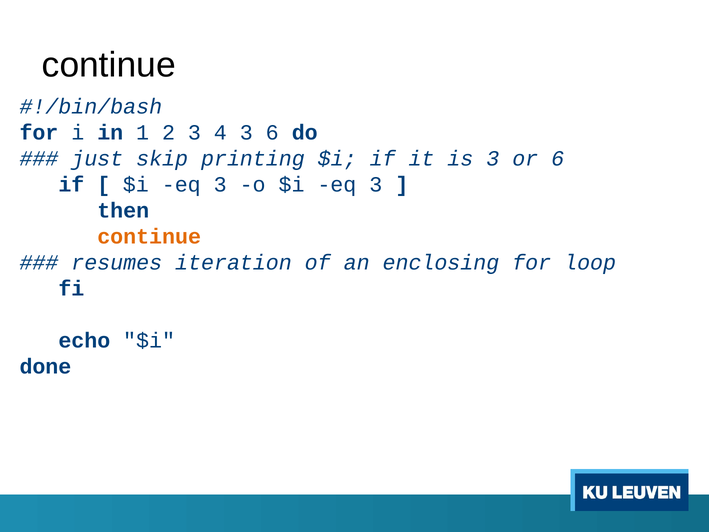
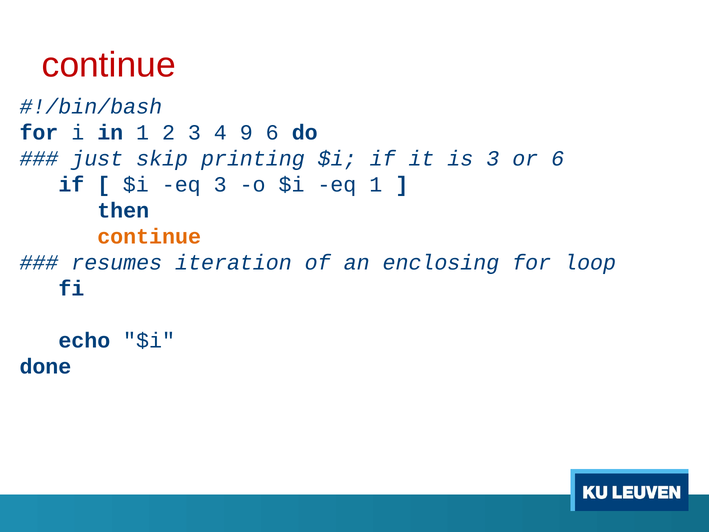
continue at (109, 65) colour: black -> red
4 3: 3 -> 9
o $i eq 3: 3 -> 1
